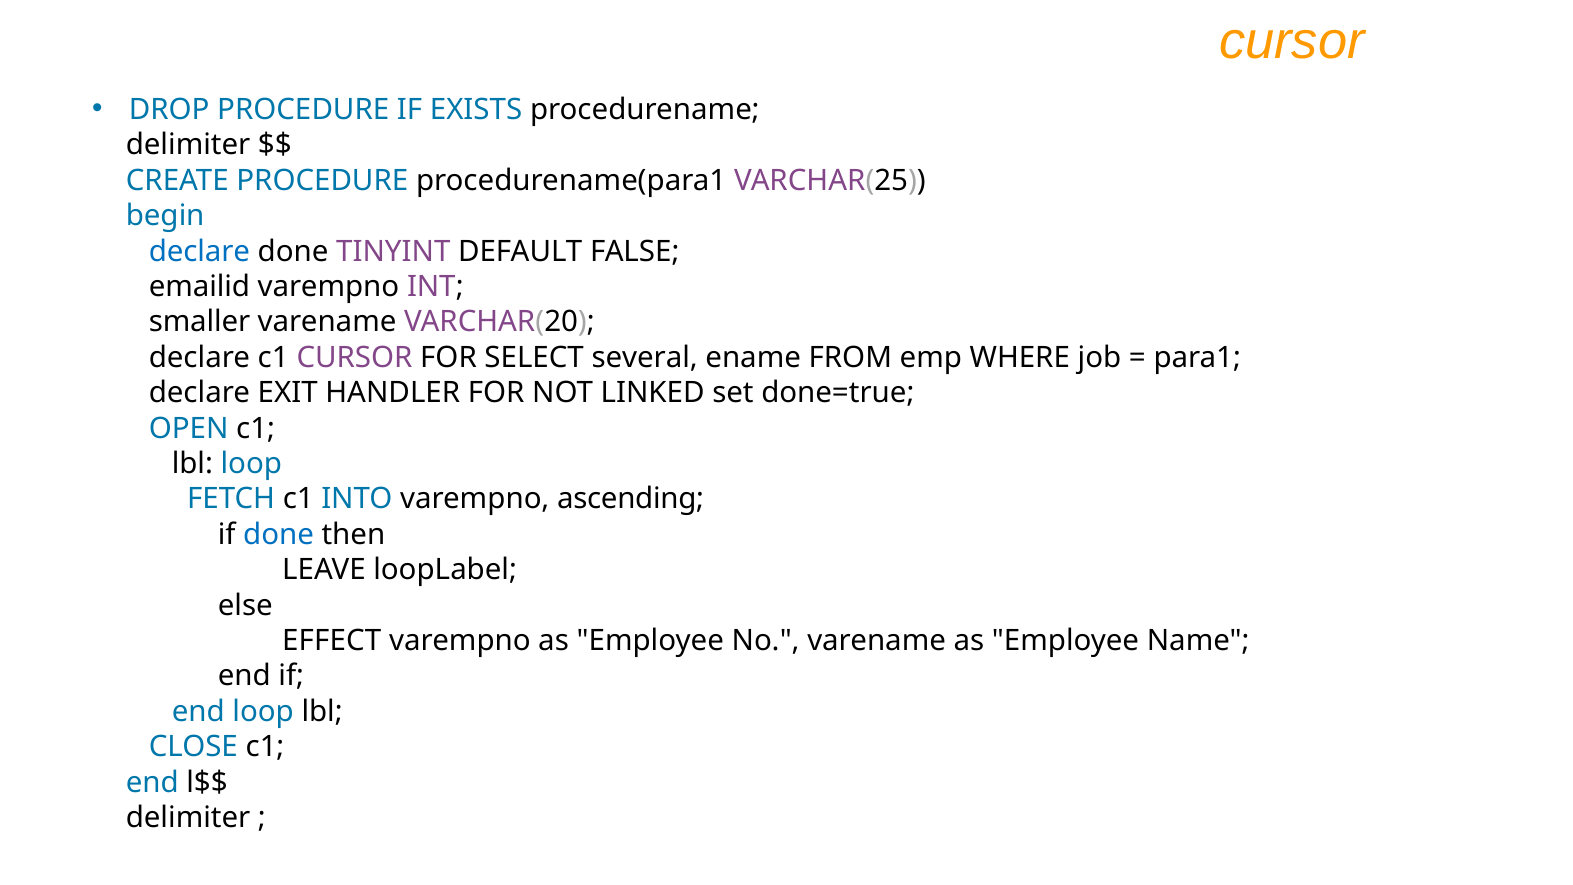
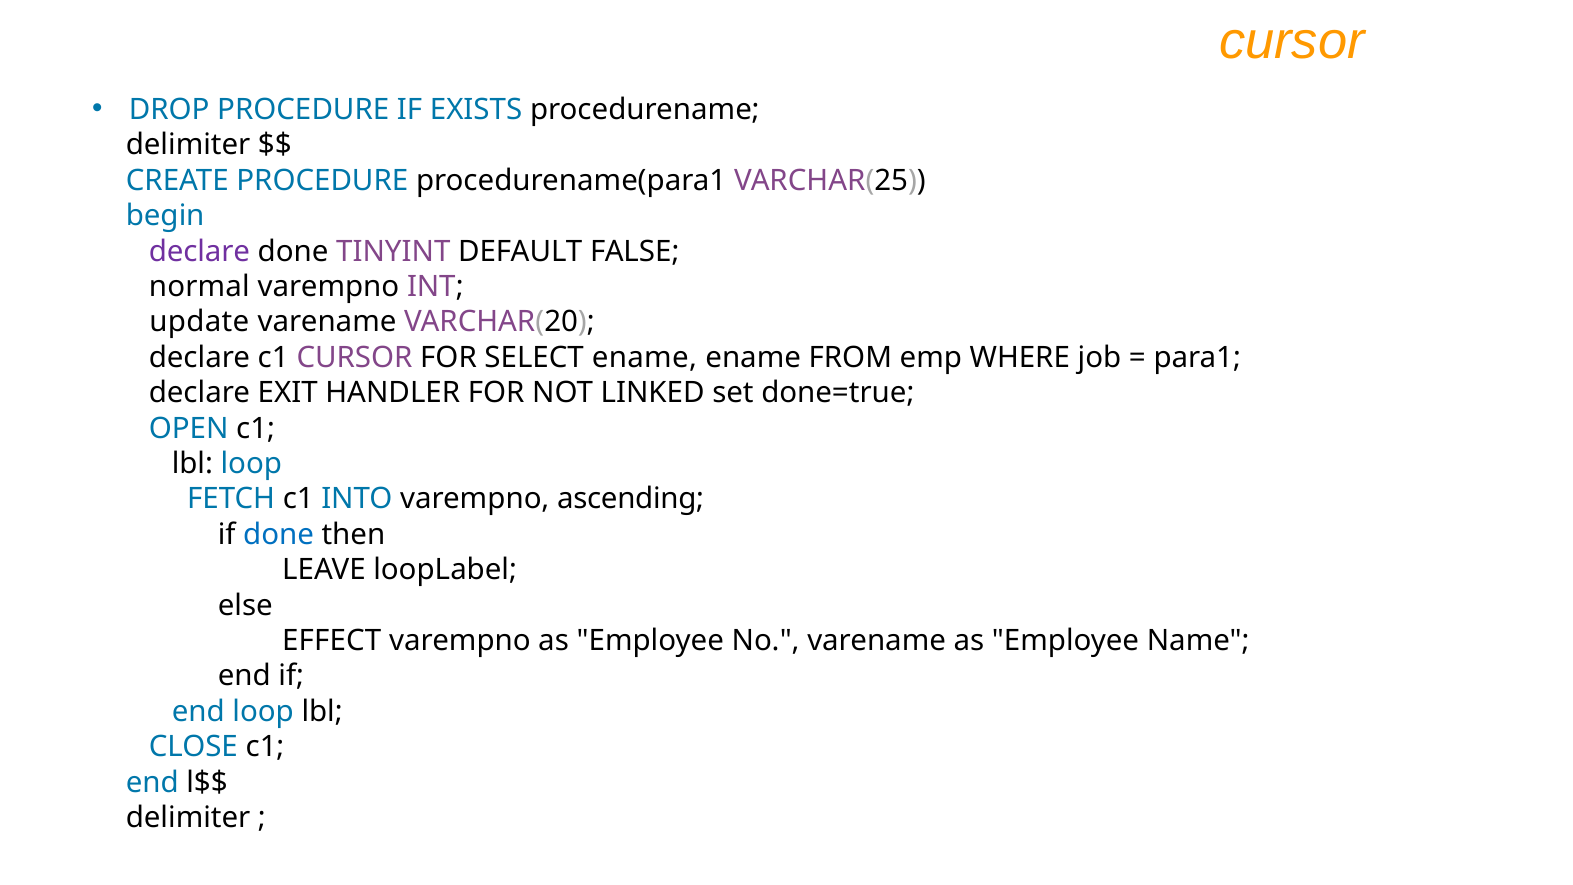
declare at (199, 251) colour: blue -> purple
emailid: emailid -> normal
smaller: smaller -> update
SELECT several: several -> ename
